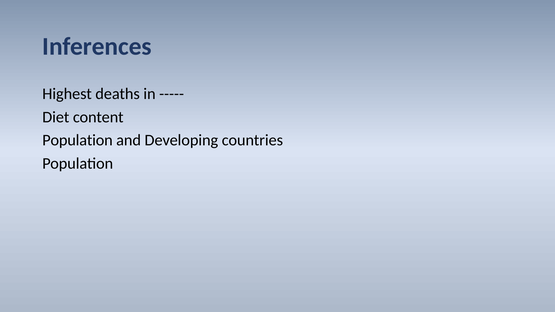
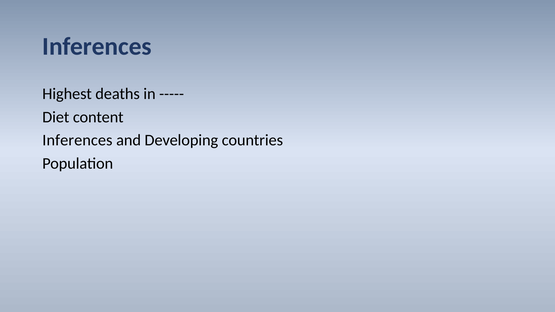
Population at (78, 140): Population -> Inferences
